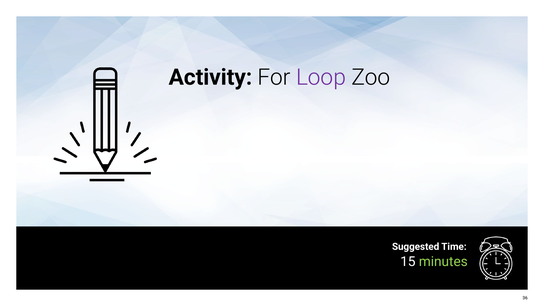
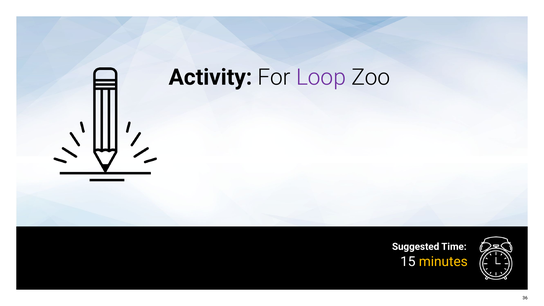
minutes colour: light green -> yellow
